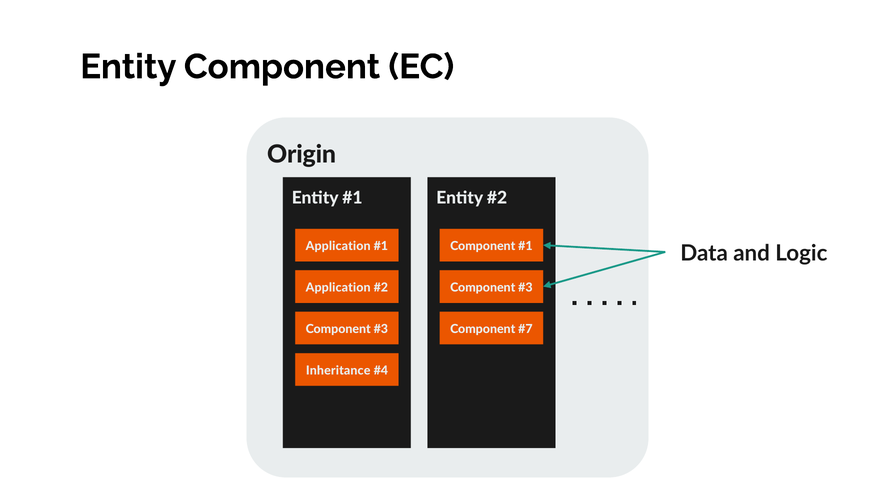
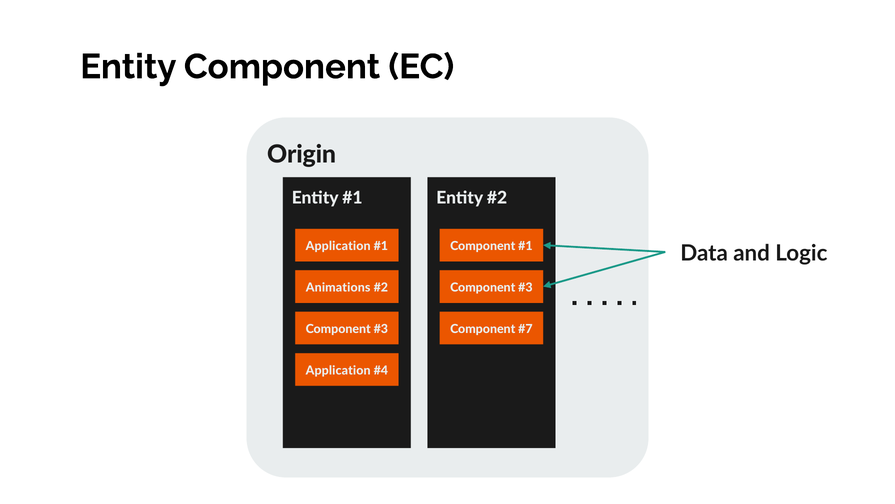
Application at (338, 287): Application -> Animations
Inheritance at (338, 370): Inheritance -> Application
